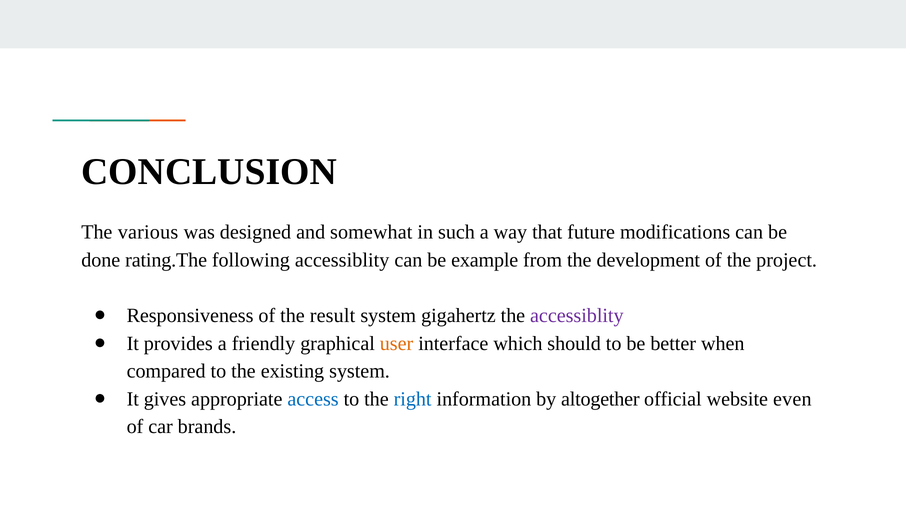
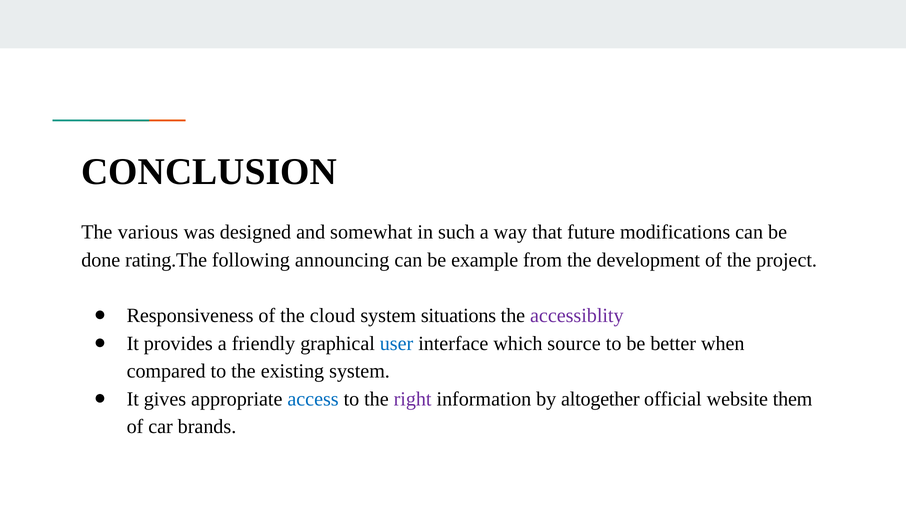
following accessiblity: accessiblity -> announcing
result: result -> cloud
gigahertz: gigahertz -> situations
user colour: orange -> blue
should: should -> source
right colour: blue -> purple
even: even -> them
